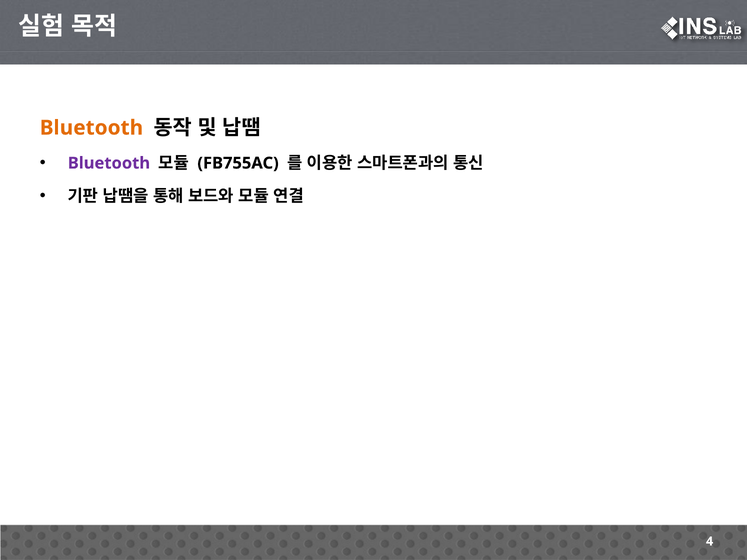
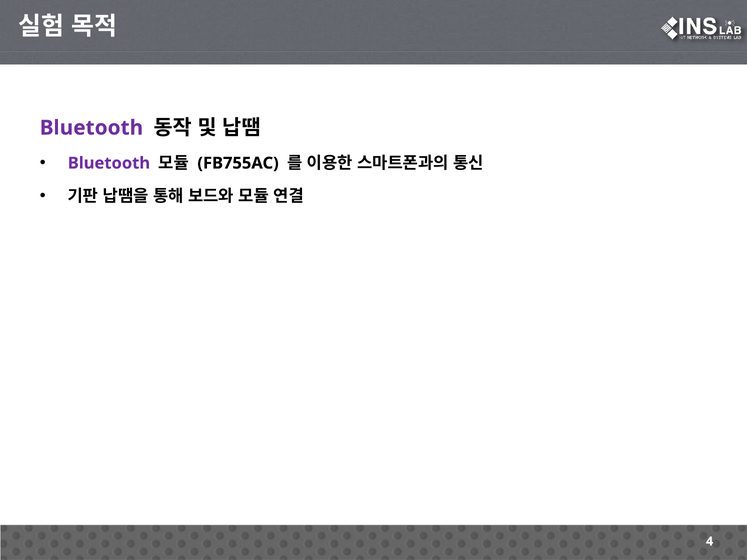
Bluetooth at (91, 128) colour: orange -> purple
